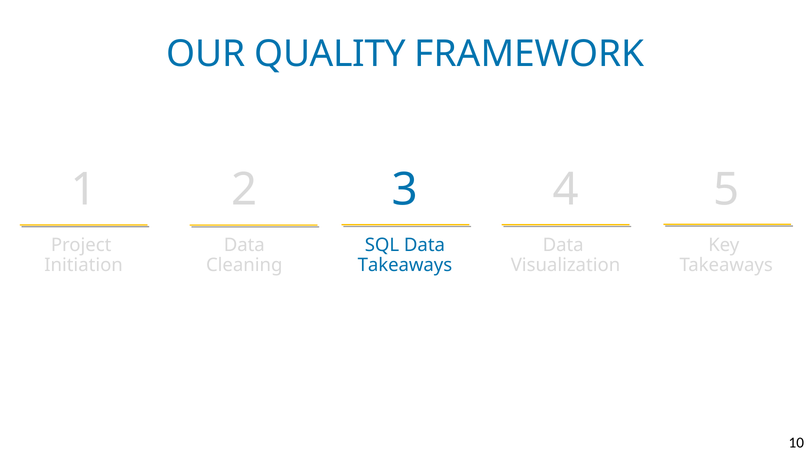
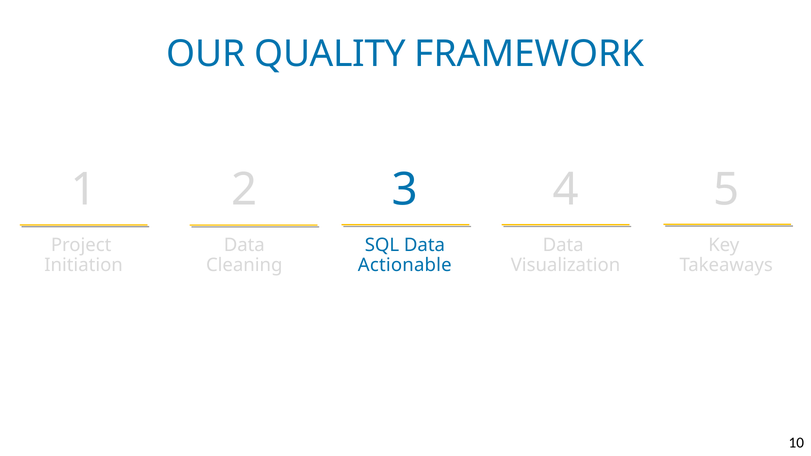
Takeaways at (405, 265): Takeaways -> Actionable
